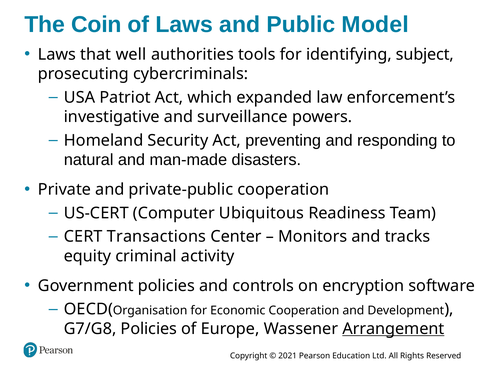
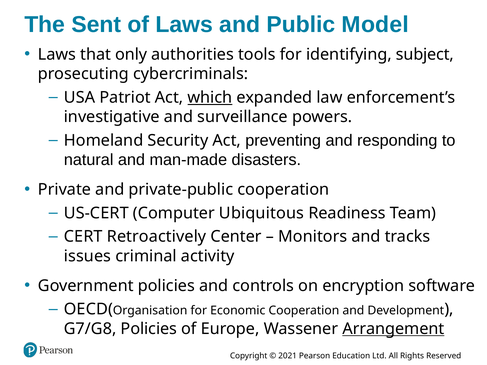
Coin: Coin -> Sent
well: well -> only
which underline: none -> present
Transactions: Transactions -> Retroactively
equity: equity -> issues
